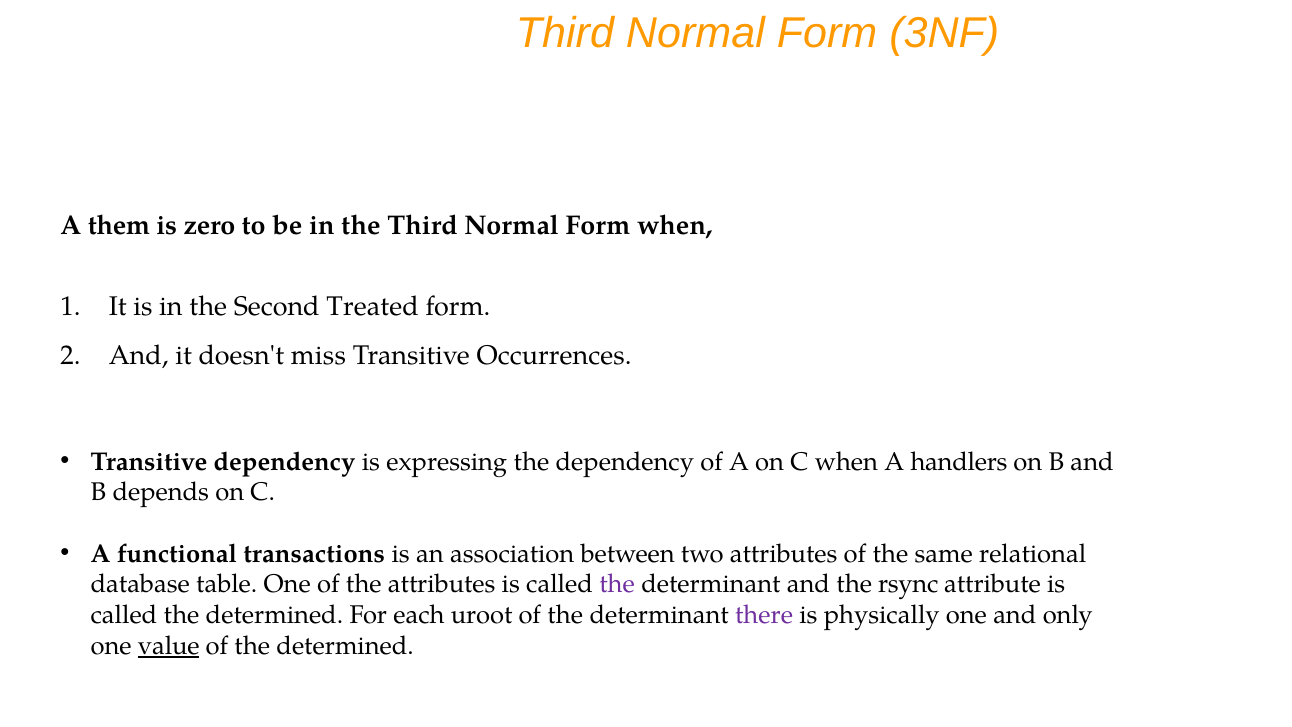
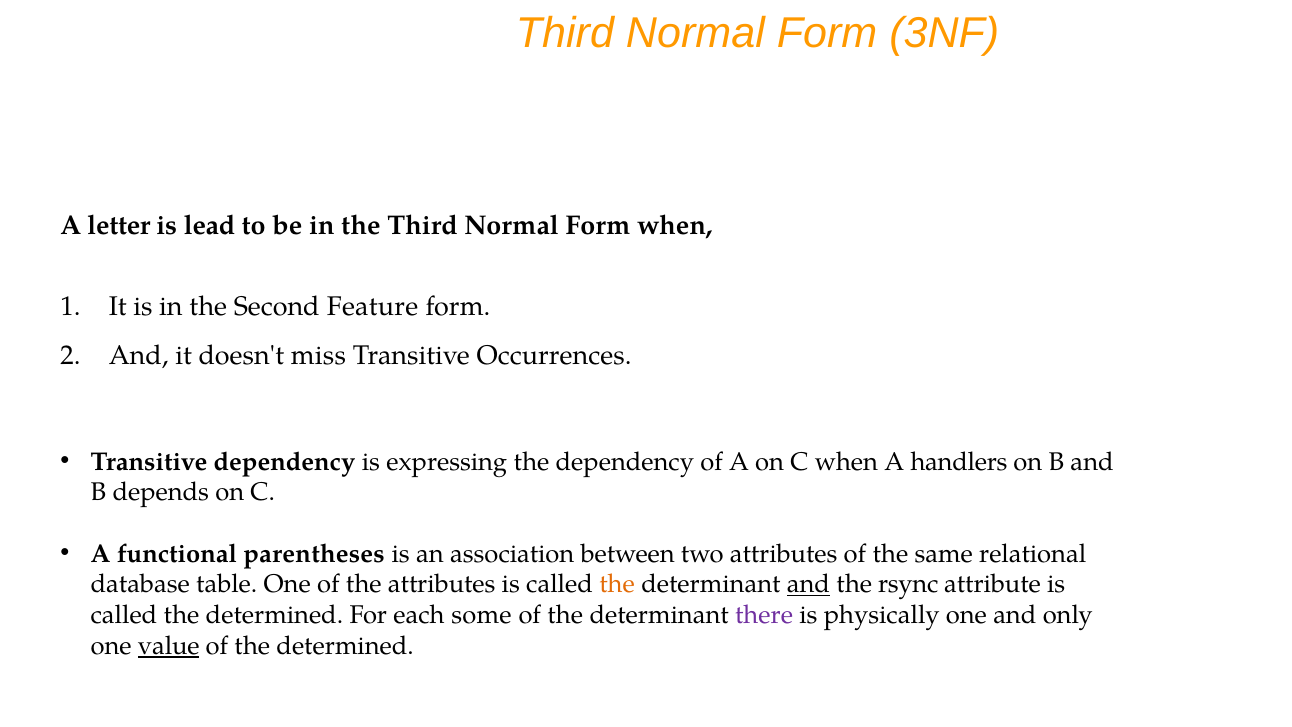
them: them -> letter
zero: zero -> lead
Treated: Treated -> Feature
transactions: transactions -> parentheses
the at (617, 584) colour: purple -> orange
and at (808, 584) underline: none -> present
uroot: uroot -> some
